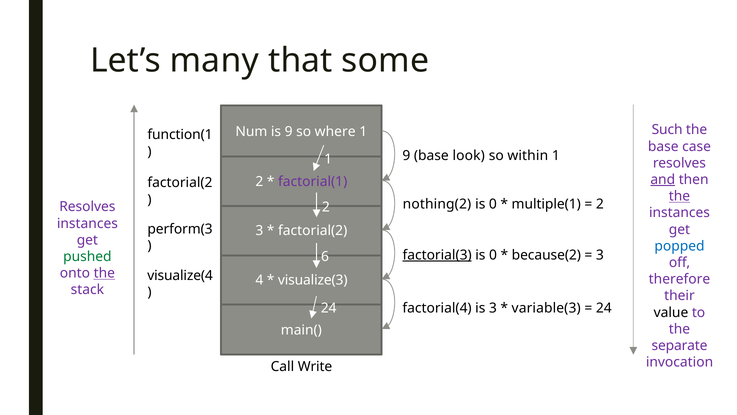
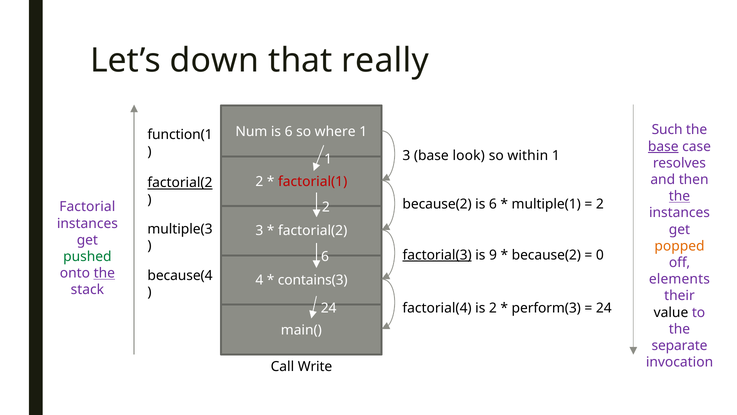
many: many -> down
some: some -> really
Num is 9: 9 -> 6
base at (663, 146) underline: none -> present
9 at (406, 156): 9 -> 3
and underline: present -> none
factorial(1 colour: purple -> red
factorial(2 at (180, 183) underline: none -> present
nothing(2 at (437, 204): nothing(2 -> because(2
0 at (493, 204): 0 -> 6
Resolves at (87, 207): Resolves -> Factorial
perform(3: perform(3 -> multiple(3
popped colour: blue -> orange
0 at (493, 255): 0 -> 9
3 at (600, 255): 3 -> 0
visualize(4: visualize(4 -> because(4
therefore: therefore -> elements
visualize(3: visualize(3 -> contains(3
is 3: 3 -> 2
variable(3: variable(3 -> perform(3
